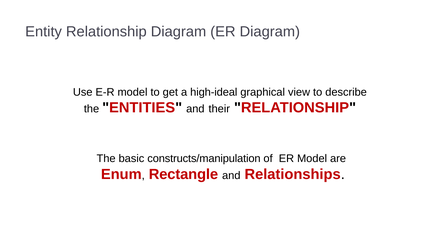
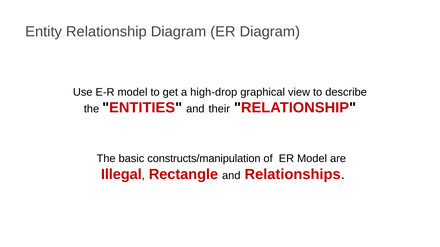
high-ideal: high-ideal -> high-drop
Enum: Enum -> Illegal
